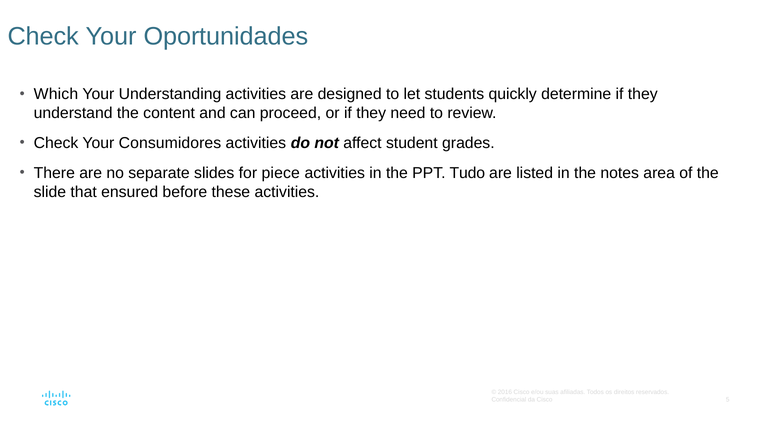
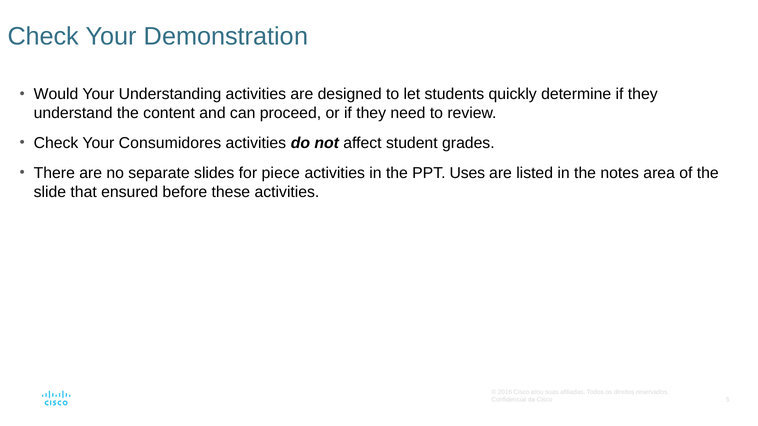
Oportunidades: Oportunidades -> Demonstration
Which: Which -> Would
Tudo: Tudo -> Uses
